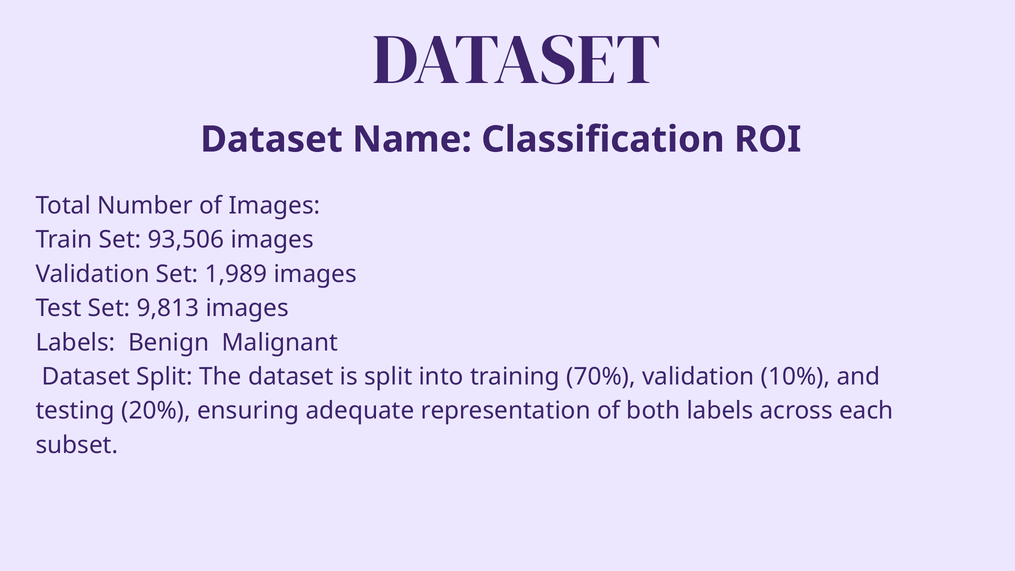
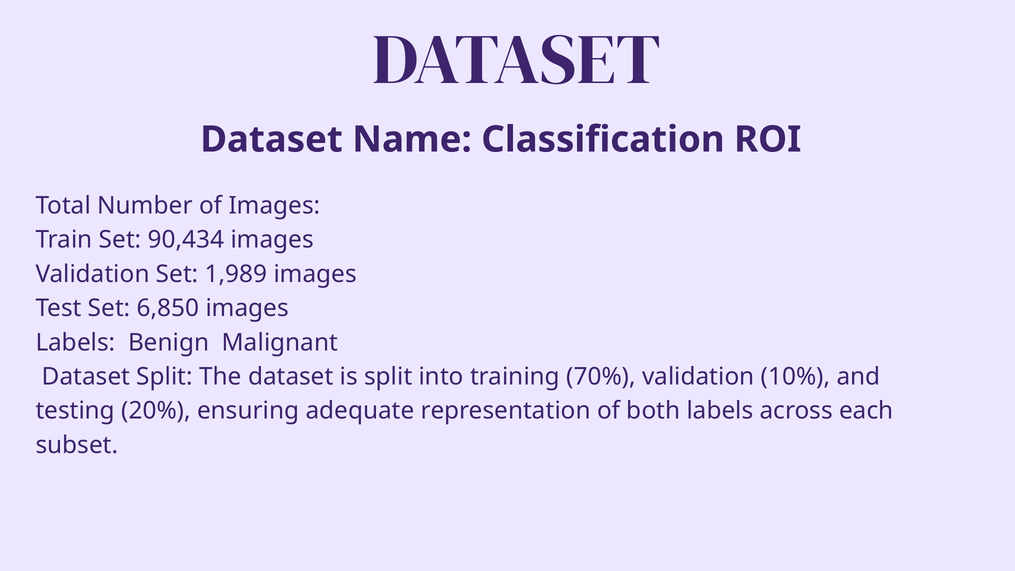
93,506: 93,506 -> 90,434
9,813: 9,813 -> 6,850
